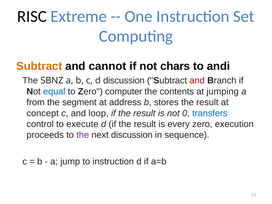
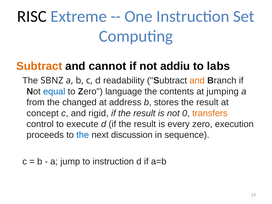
chars: chars -> addiu
andi: andi -> labs
d discussion: discussion -> readability
and at (197, 81) colour: red -> orange
computer: computer -> language
segment: segment -> changed
loop: loop -> rigid
transfers colour: blue -> orange
the at (83, 135) colour: purple -> blue
